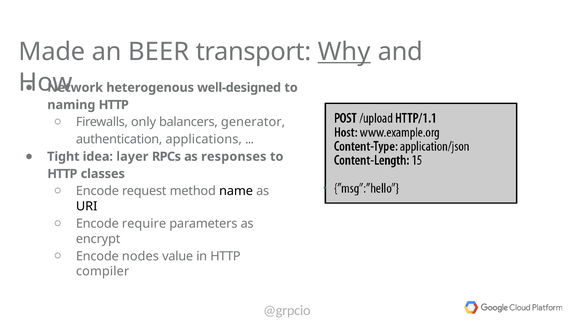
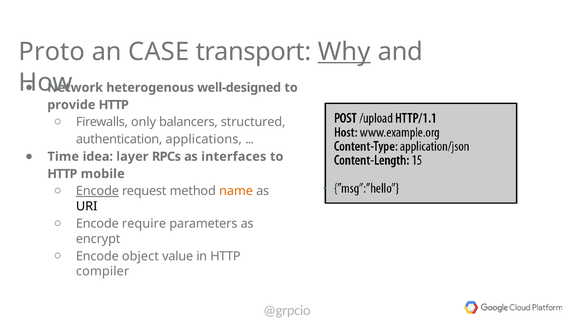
Made: Made -> Proto
BEER: BEER -> CASE
naming: naming -> provide
generator: generator -> structured
Tight: Tight -> Time
responses: responses -> interfaces
classes: classes -> mobile
Encode at (97, 191) underline: none -> present
name colour: black -> orange
nodes: nodes -> object
